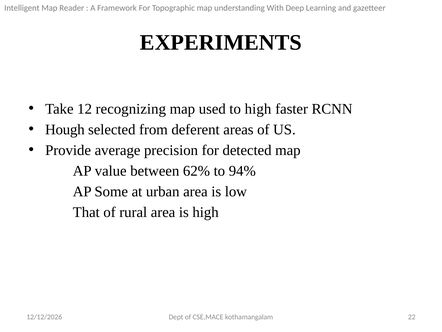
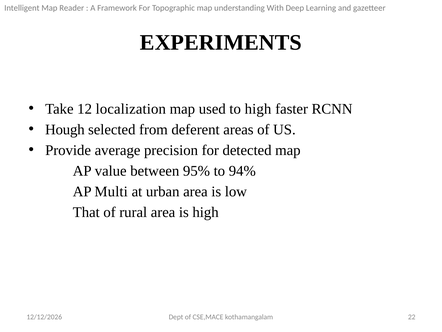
recognizing: recognizing -> localization
62%: 62% -> 95%
Some: Some -> Multi
